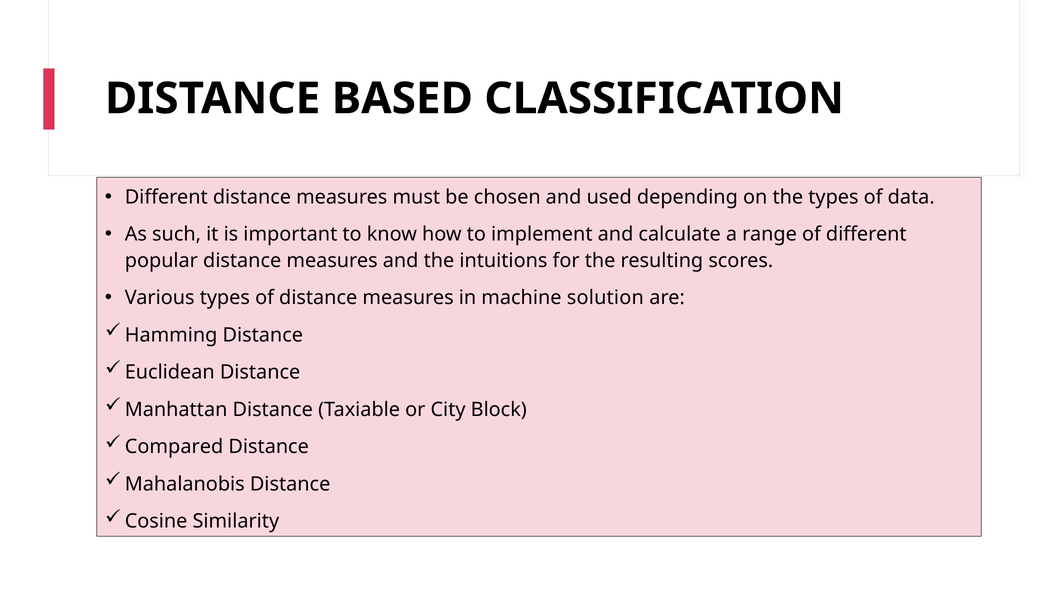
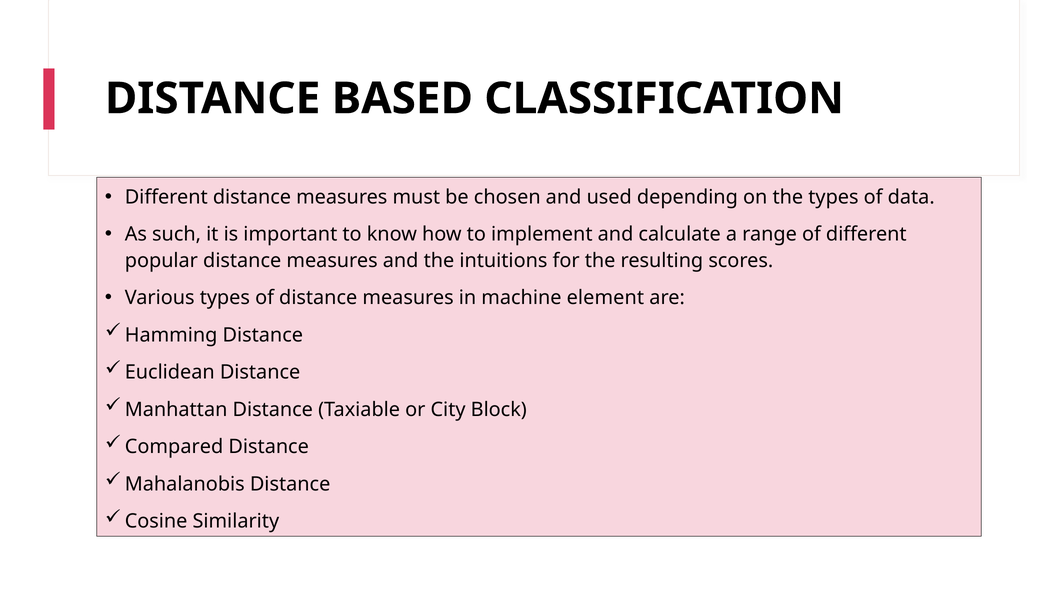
solution: solution -> element
